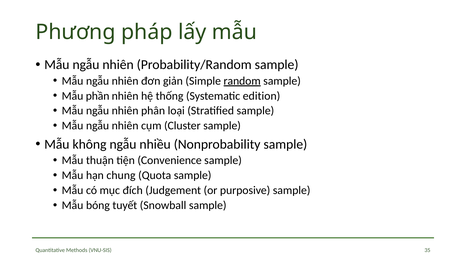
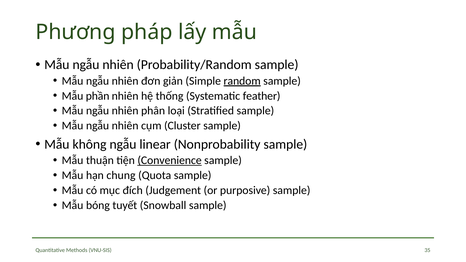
edition: edition -> feather
nhiều: nhiều -> linear
Convenience underline: none -> present
